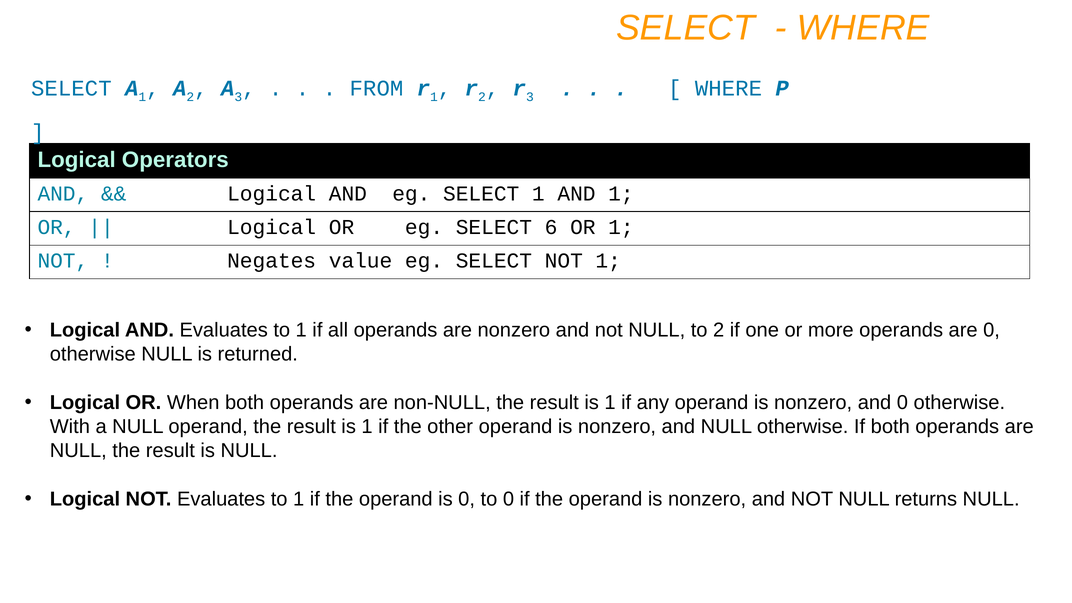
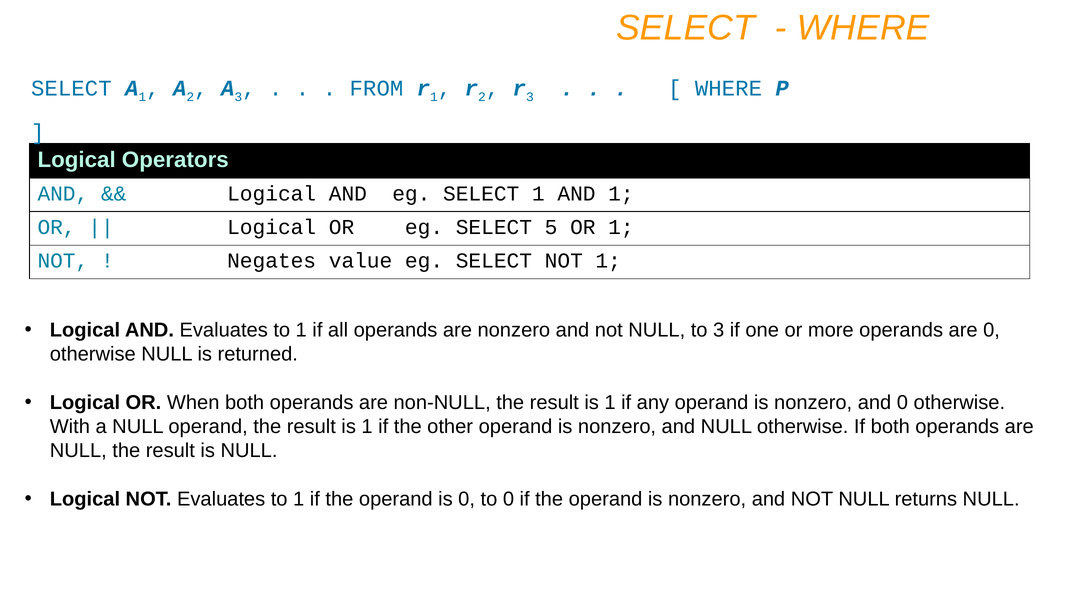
6: 6 -> 5
to 2: 2 -> 3
